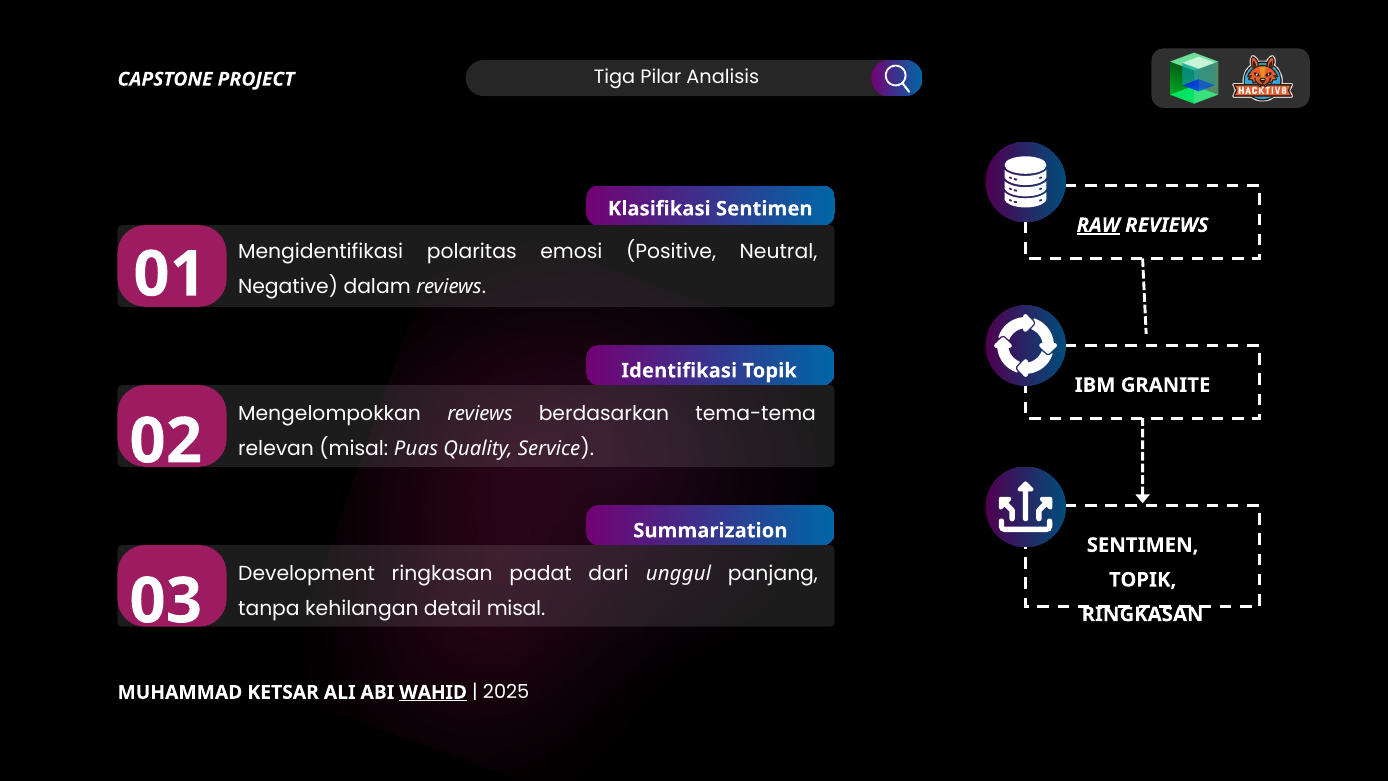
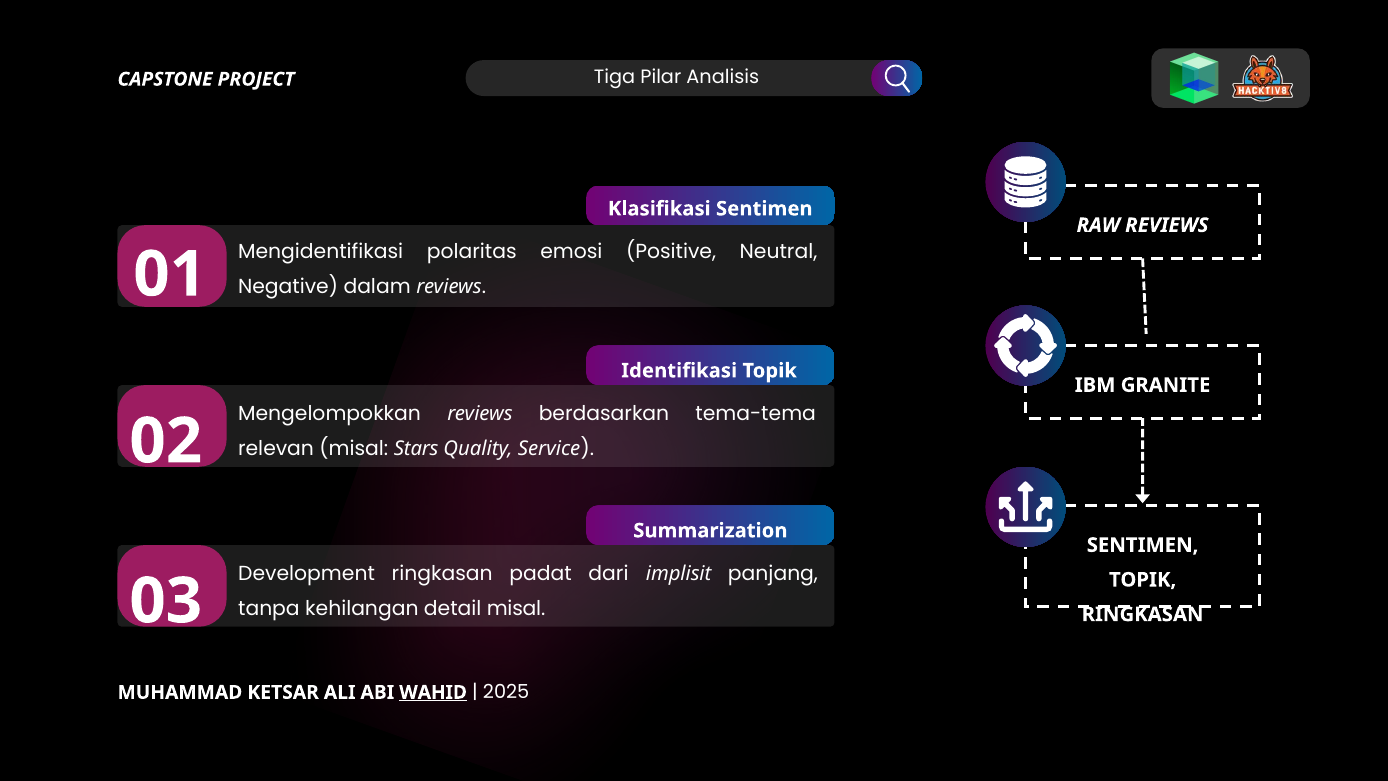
RAW underline: present -> none
Puas: Puas -> Stars
unggul: unggul -> implisit
